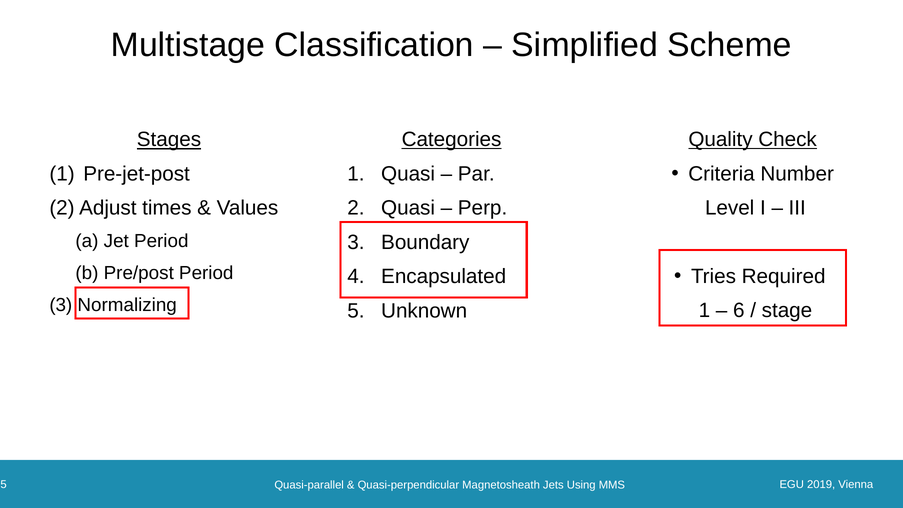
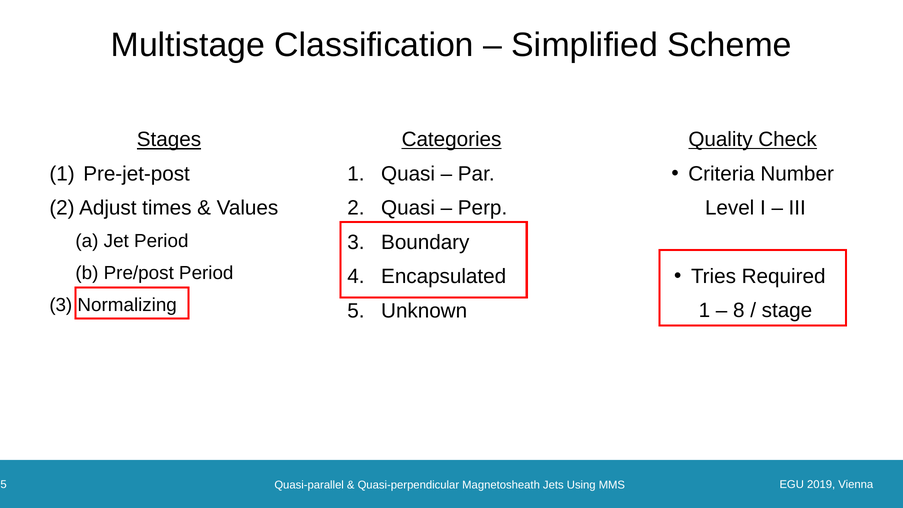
6: 6 -> 8
